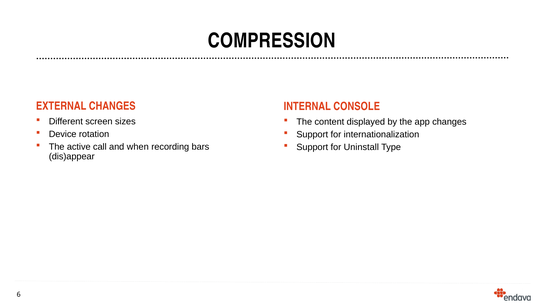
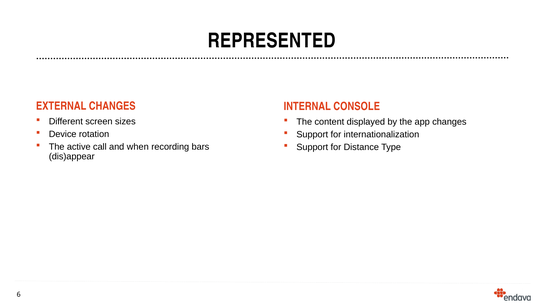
COMPRESSION: COMPRESSION -> REPRESENTED
Uninstall: Uninstall -> Distance
